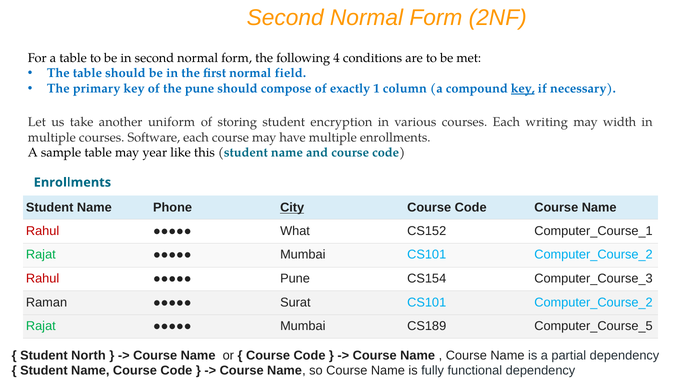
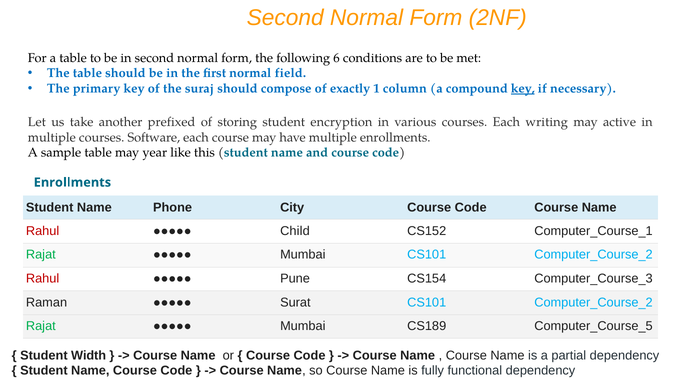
4: 4 -> 6
the pune: pune -> suraj
uniform: uniform -> prefixed
width: width -> active
City underline: present -> none
What: What -> Child
North: North -> Width
